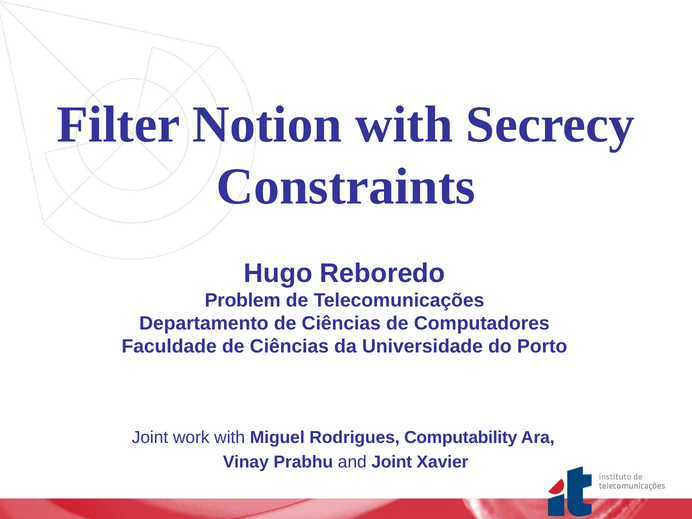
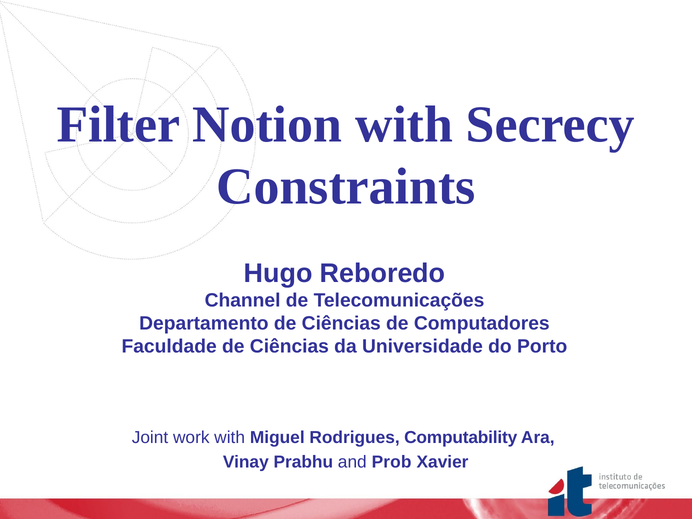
Problem: Problem -> Channel
and Joint: Joint -> Prob
